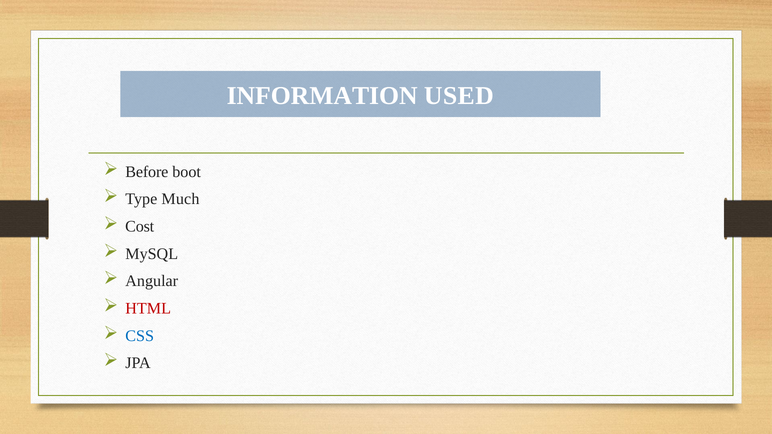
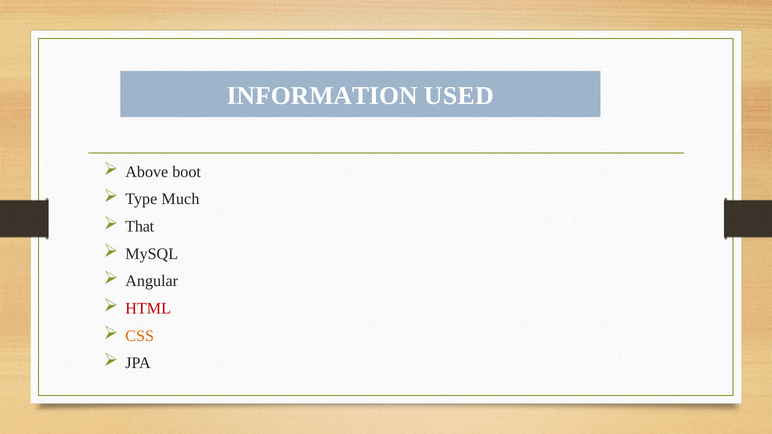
Before: Before -> Above
Cost: Cost -> That
CSS colour: blue -> orange
